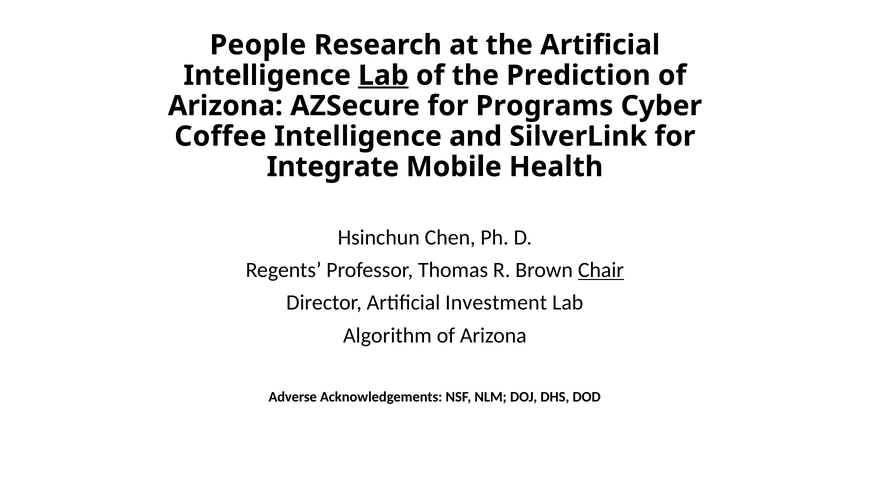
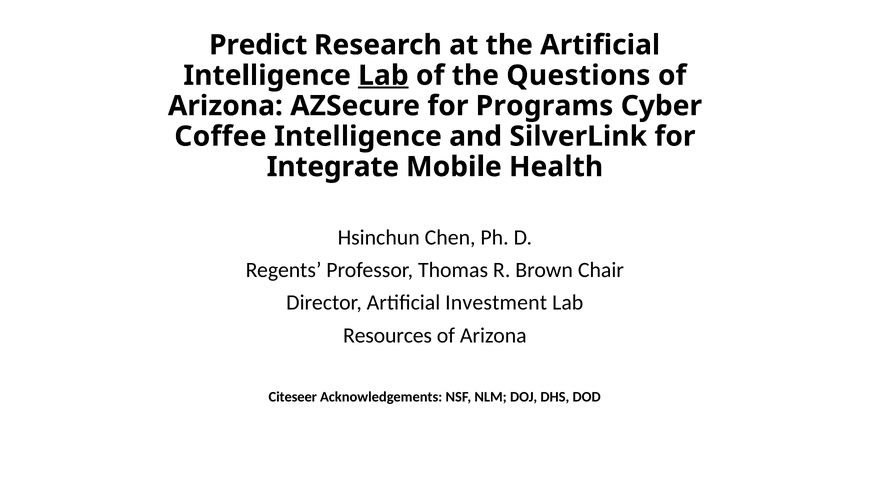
People: People -> Predict
Prediction: Prediction -> Questions
Chair underline: present -> none
Algorithm: Algorithm -> Resources
Adverse: Adverse -> Citeseer
